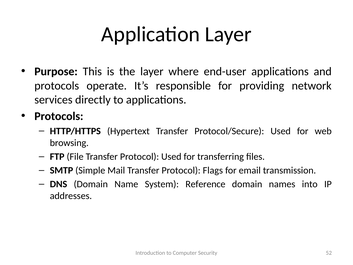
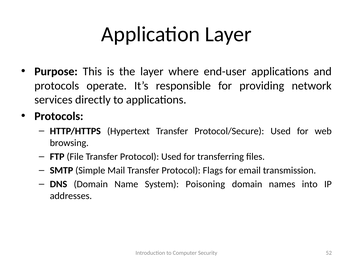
Reference: Reference -> Poisoning
